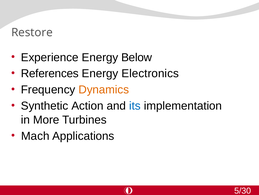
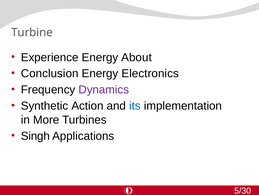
Restore: Restore -> Turbine
Below: Below -> About
References: References -> Conclusion
Dynamics colour: orange -> purple
Mach: Mach -> Singh
